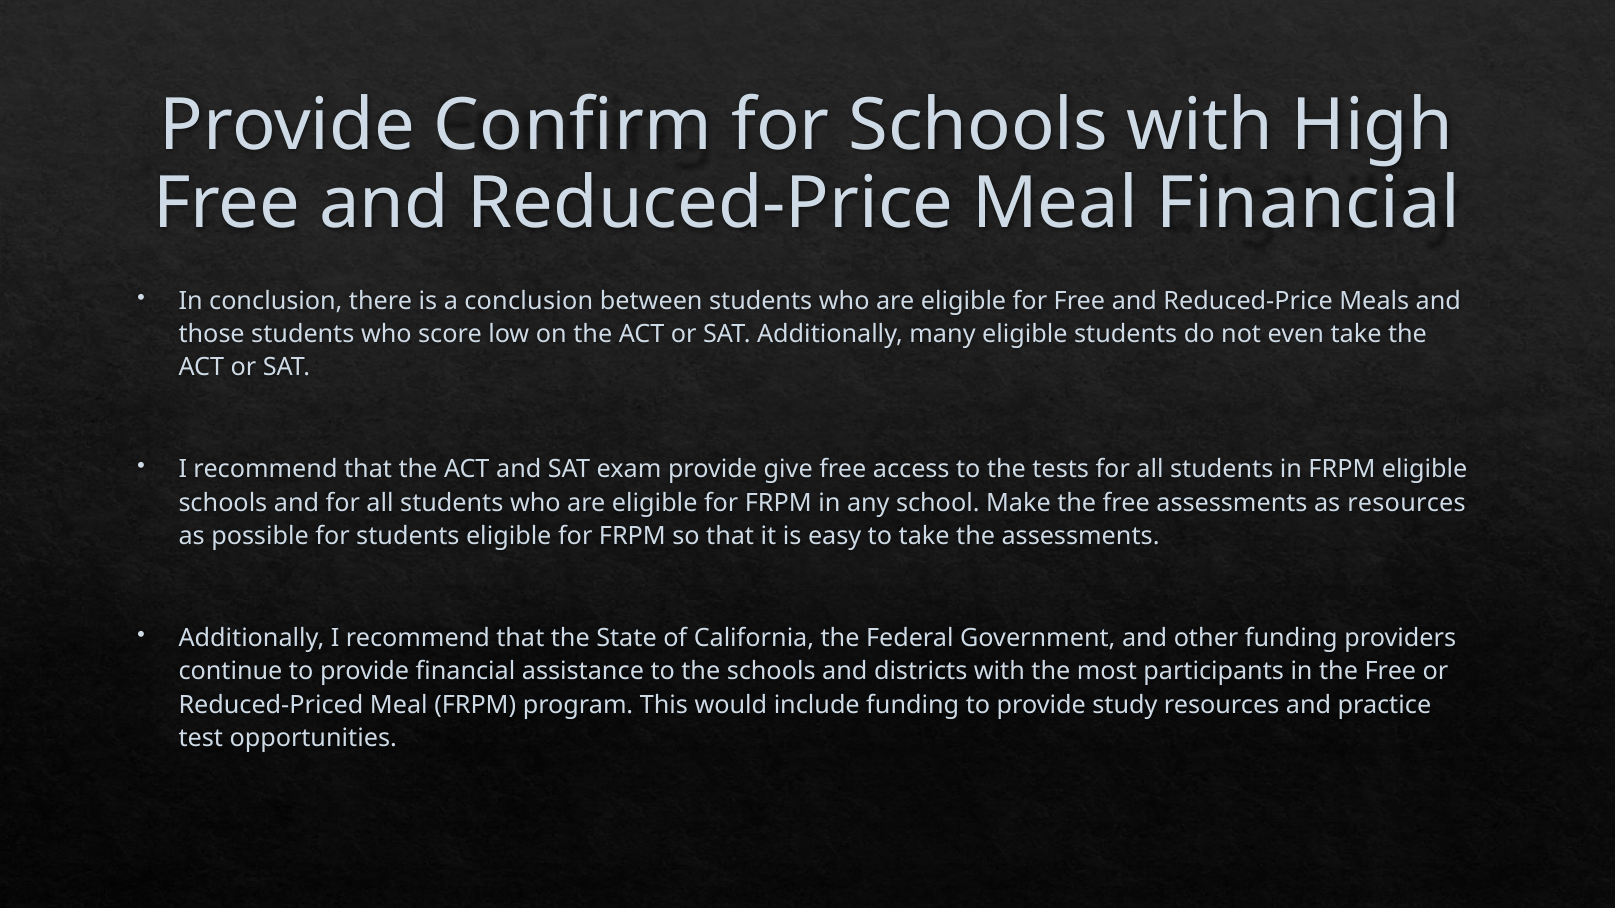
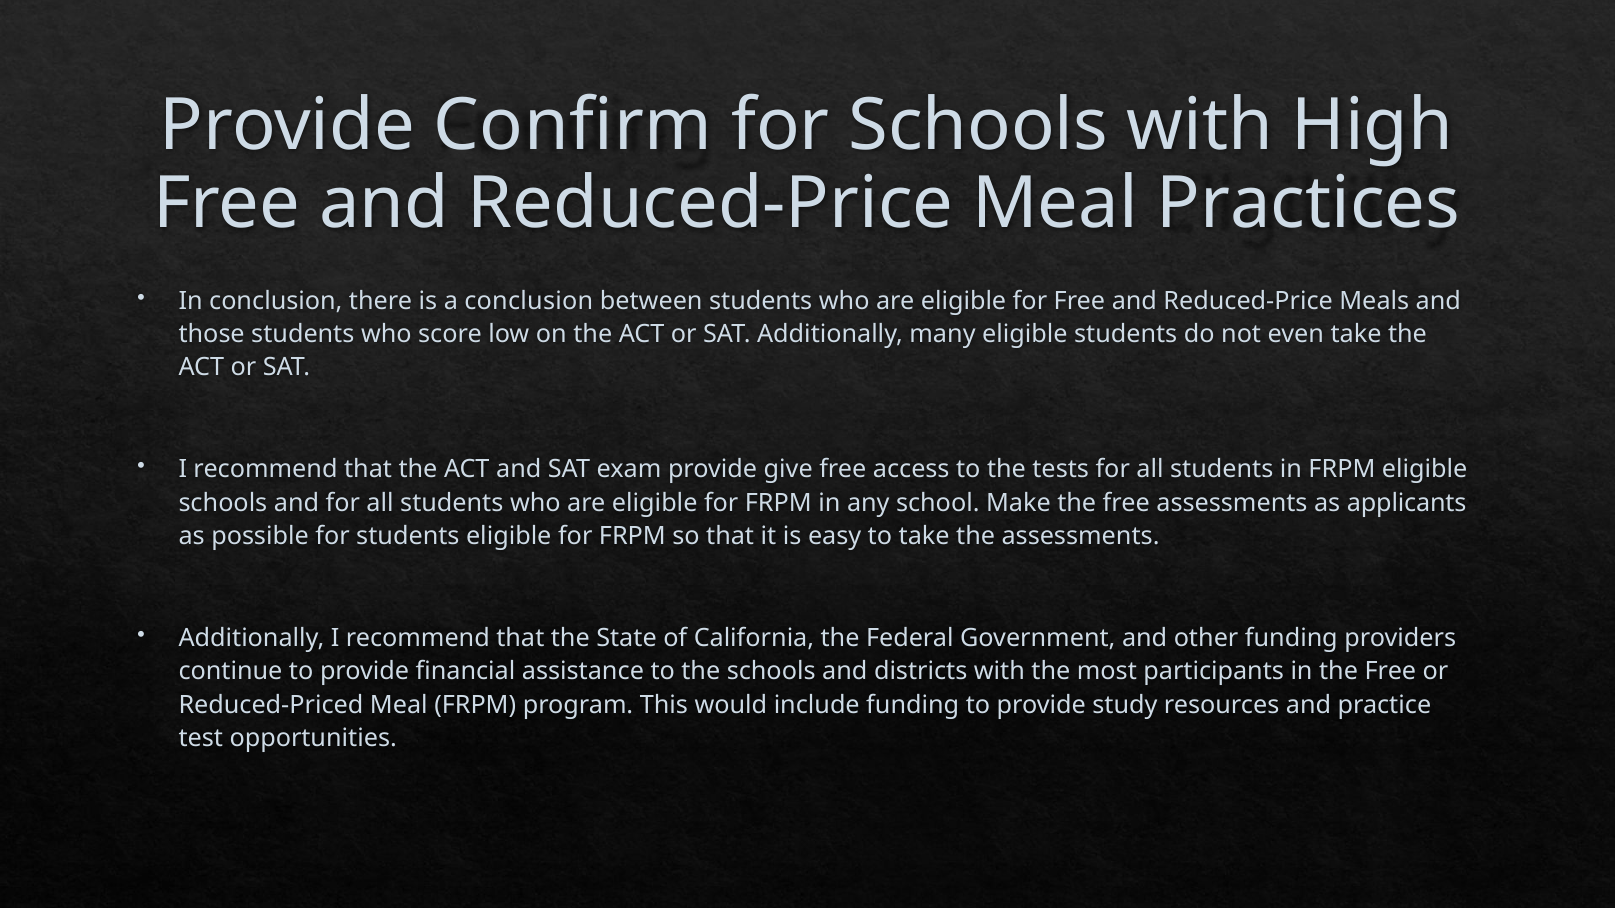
Meal Financial: Financial -> Practices
as resources: resources -> applicants
